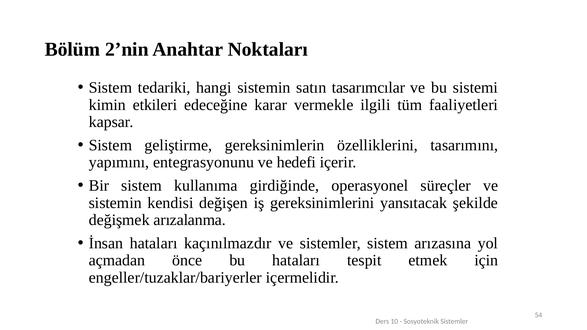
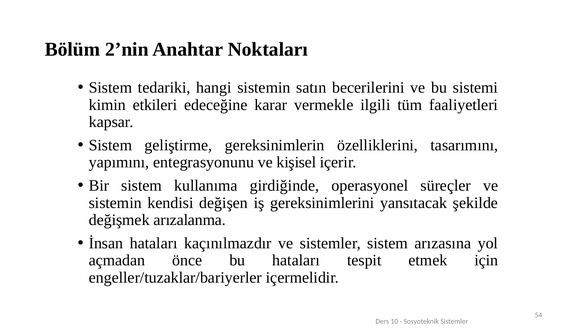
tasarımcılar: tasarımcılar -> becerilerini
hedefi: hedefi -> kişisel
